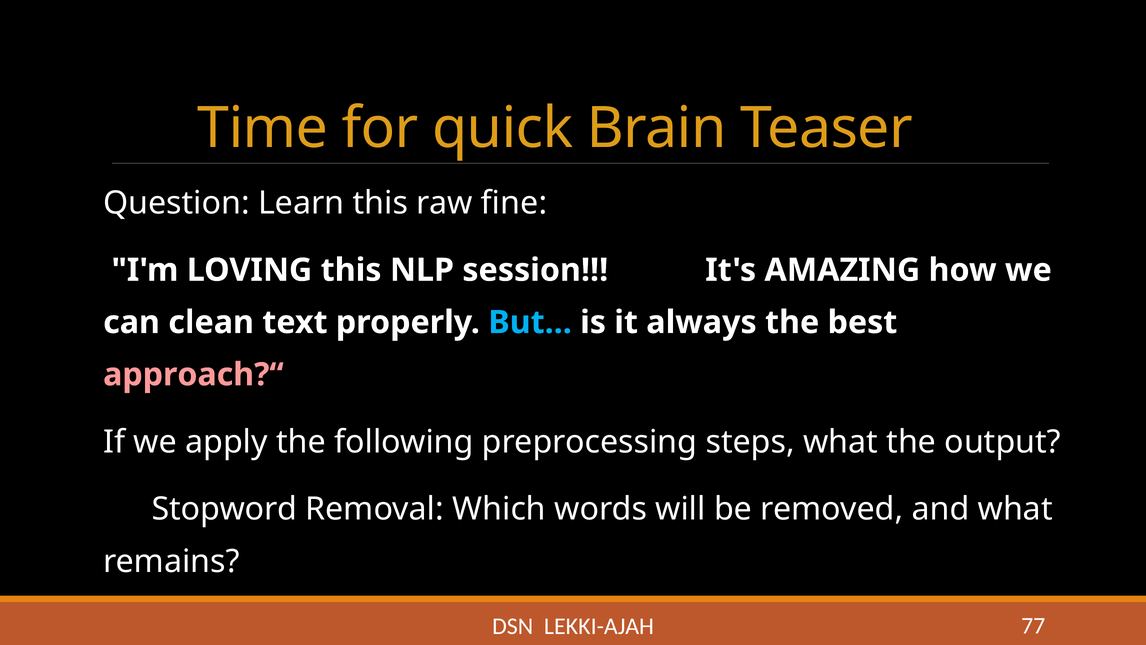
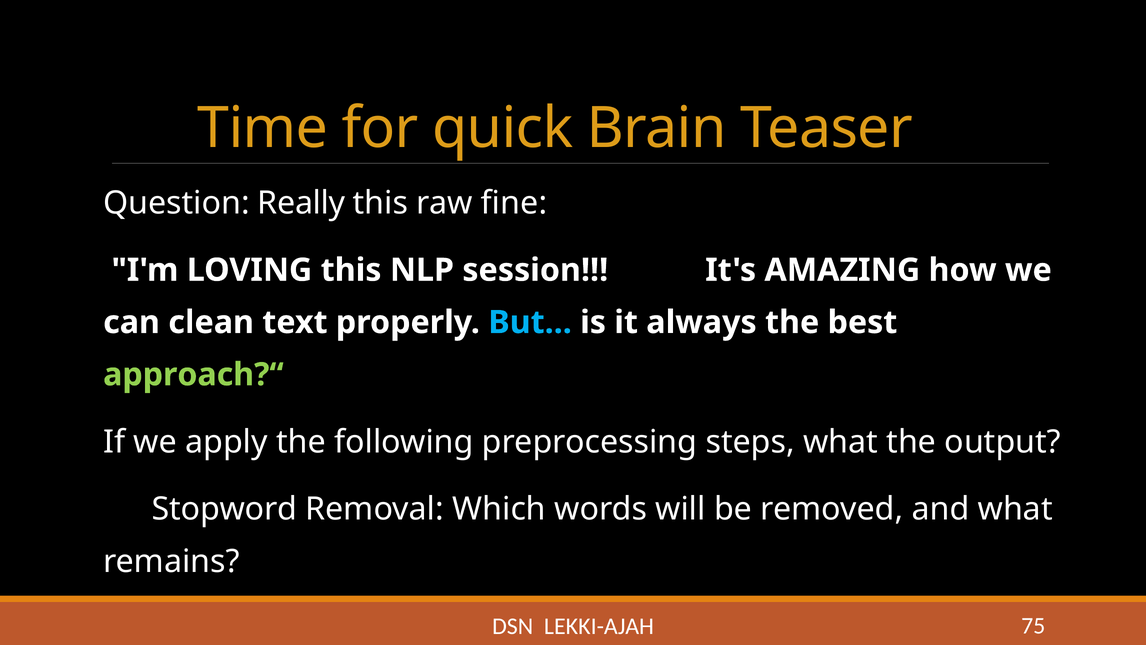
Learn: Learn -> Really
approach?“ colour: pink -> light green
77: 77 -> 75
